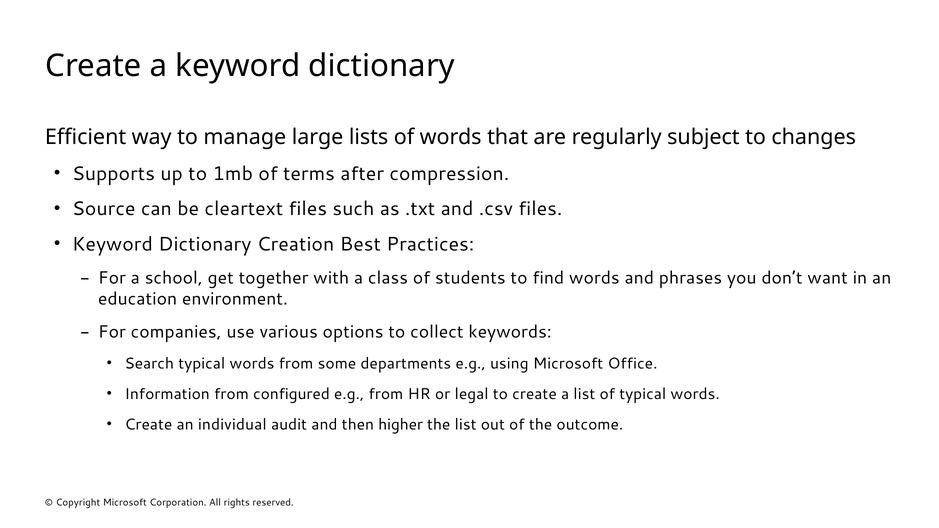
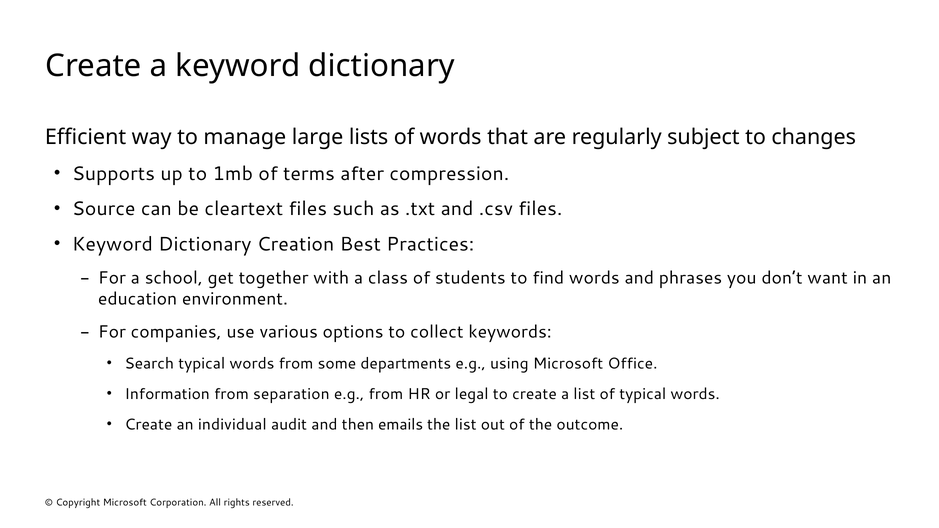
configured: configured -> separation
higher: higher -> emails
